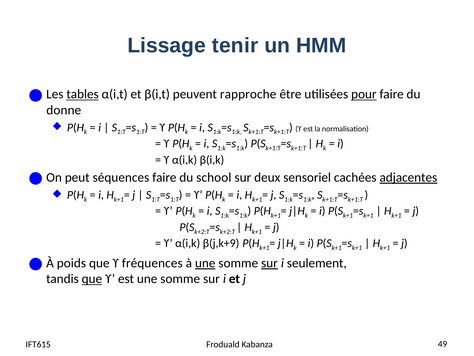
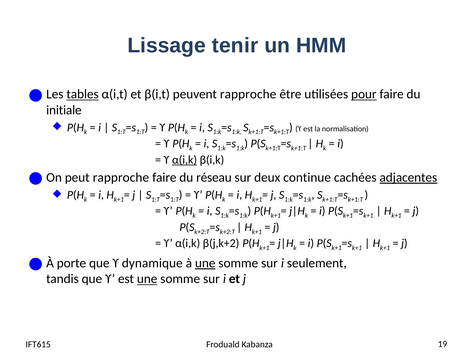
donne: donne -> initiale
α(i,k at (185, 160) underline: none -> present
peut séquences: séquences -> rapproche
school: school -> réseau
sensoriel: sensoriel -> continue
β(j,k+9: β(j,k+9 -> β(j,k+2
poids: poids -> porte
fréquences: fréquences -> dynamique
sur at (269, 263) underline: present -> none
que at (92, 279) underline: present -> none
une at (147, 279) underline: none -> present
49: 49 -> 19
